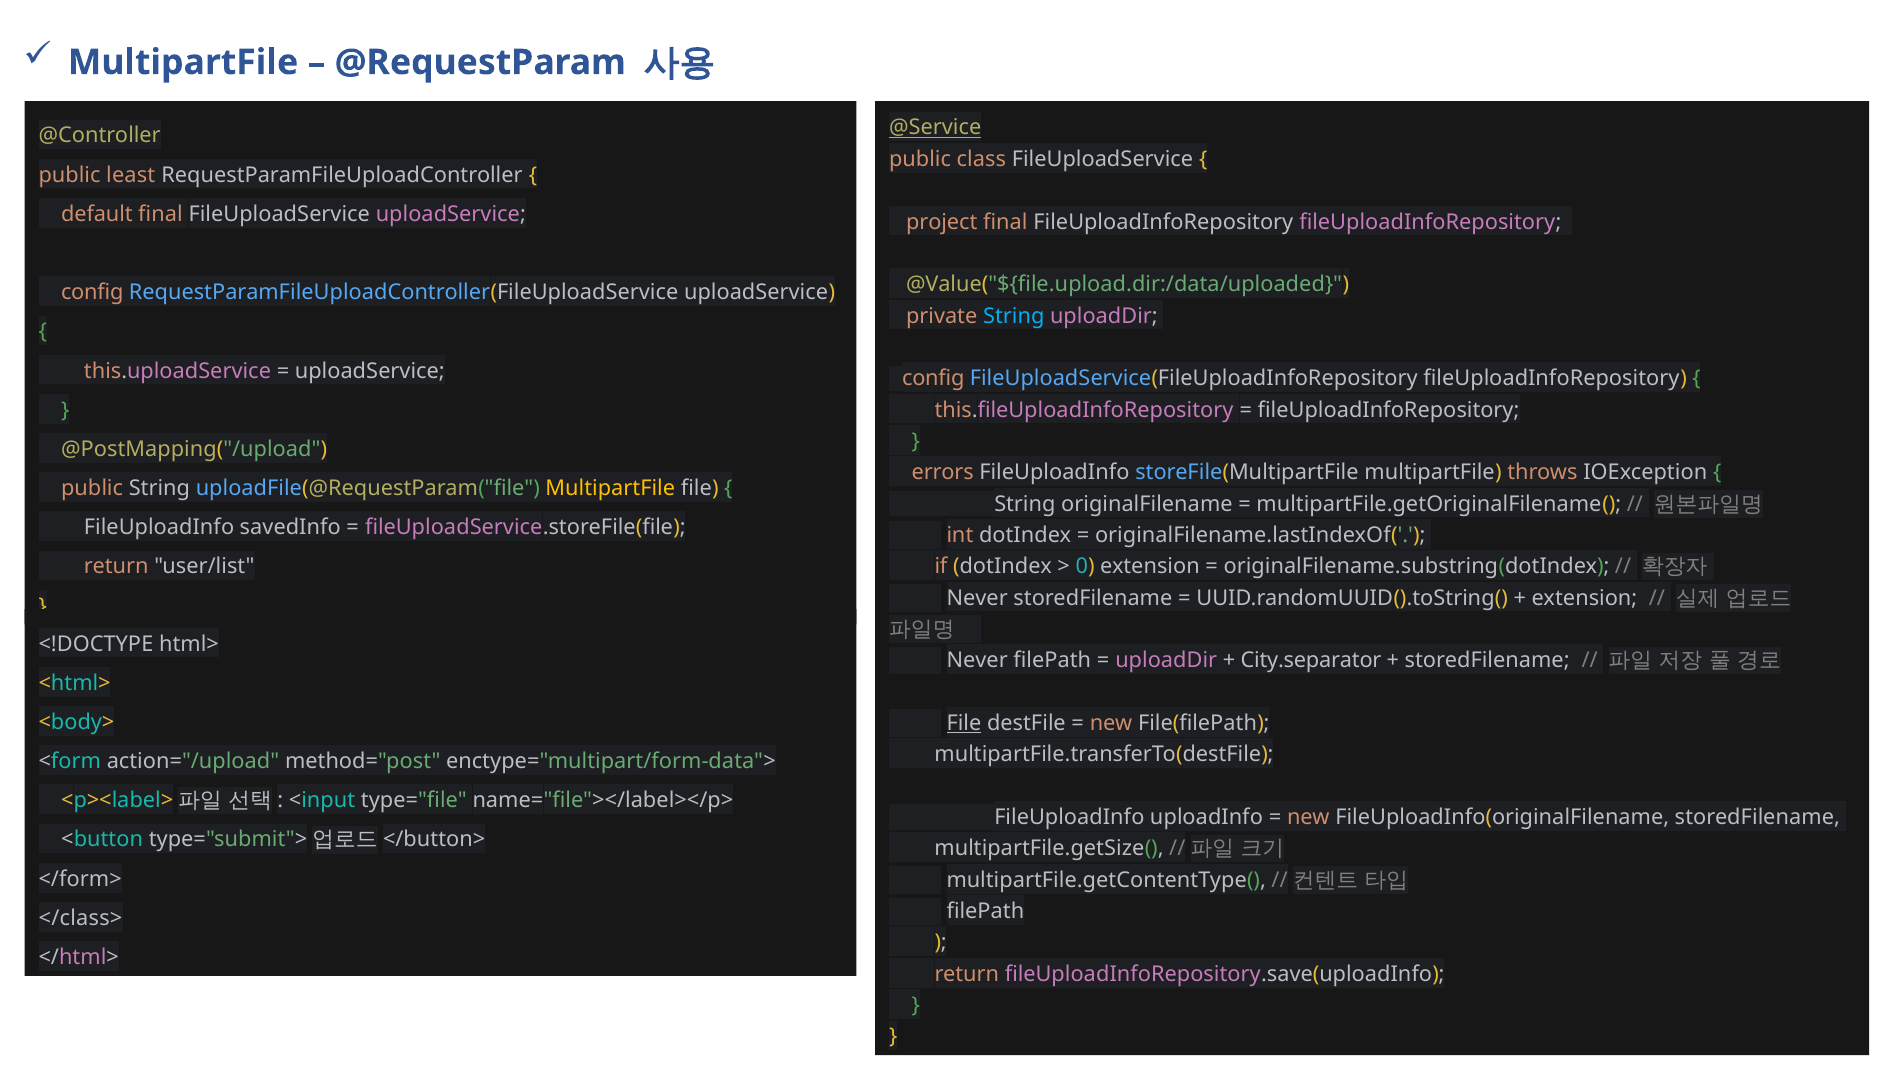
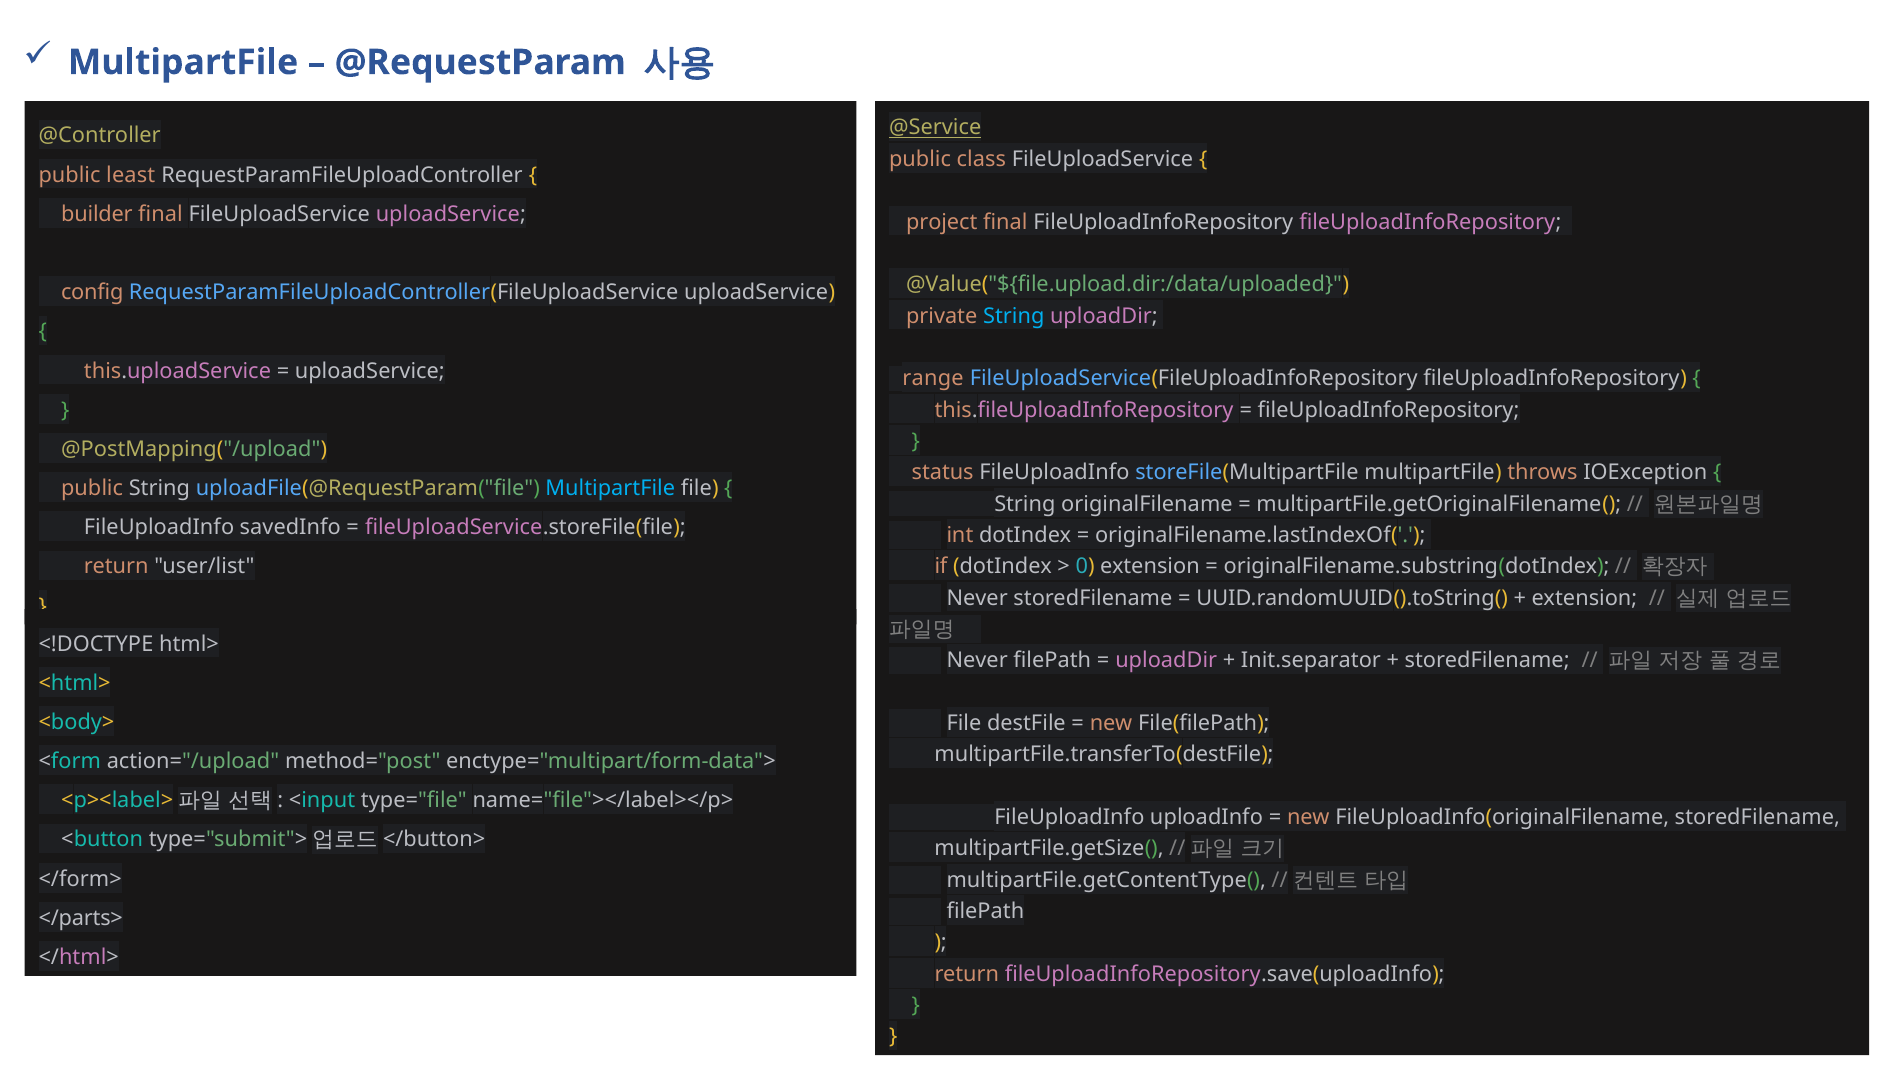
default: default -> builder
config at (933, 379): config -> range
errors: errors -> status
MultipartFile at (610, 489) colour: yellow -> light blue
City.separator: City.separator -> Init.separator
File at (964, 723) underline: present -> none
</class>: </class> -> </parts>
